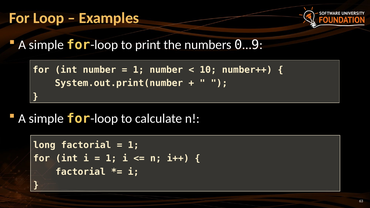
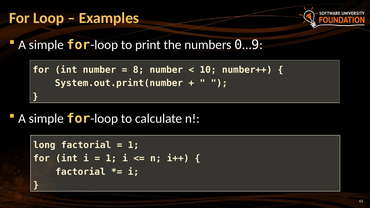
1 at (138, 70): 1 -> 8
